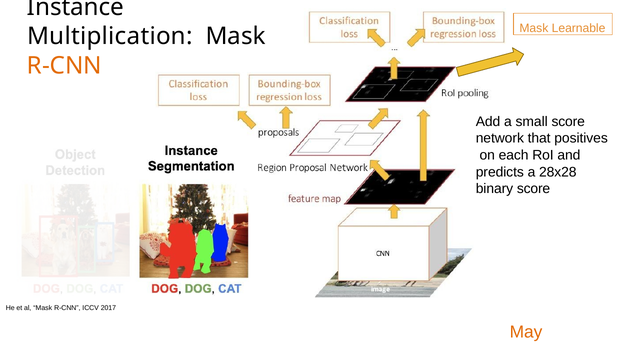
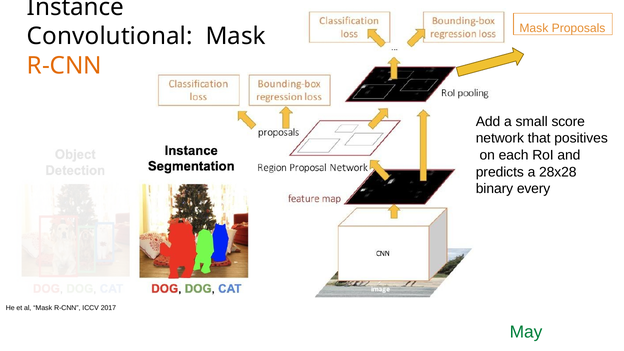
Learnable: Learnable -> Proposals
Multiplication: Multiplication -> Convolutional
binary score: score -> every
May colour: orange -> green
